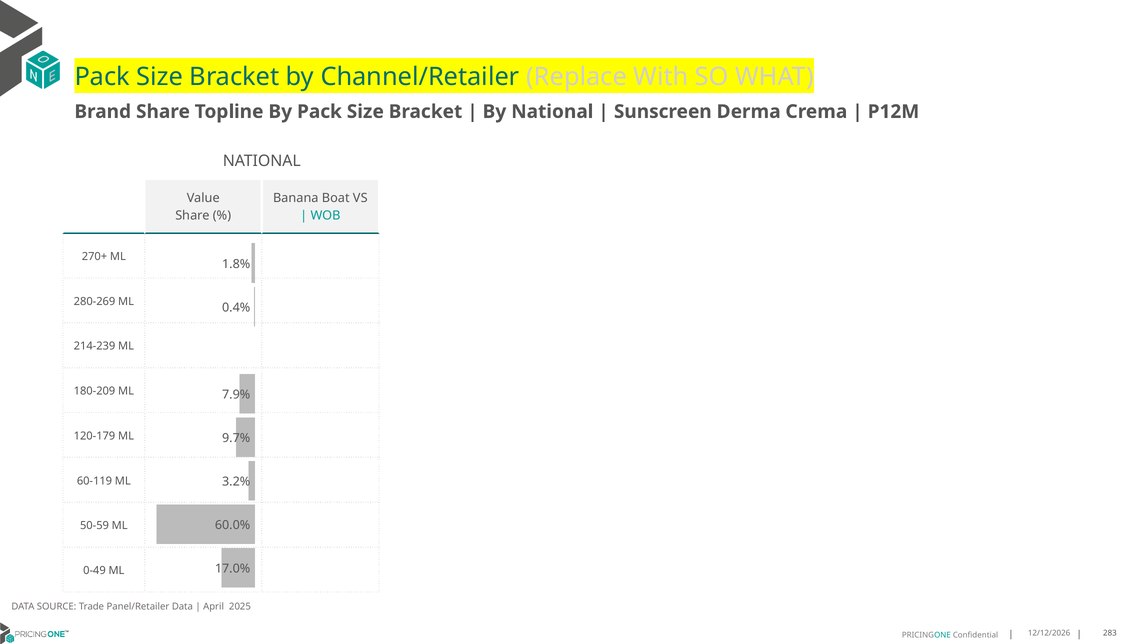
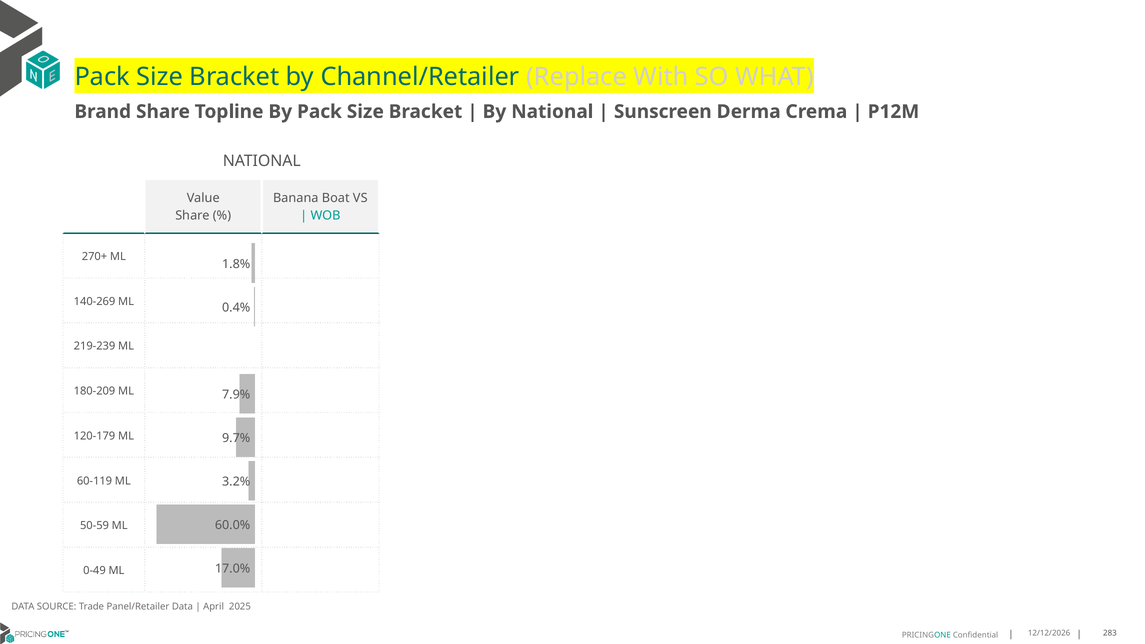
280-269: 280-269 -> 140-269
214-239: 214-239 -> 219-239
